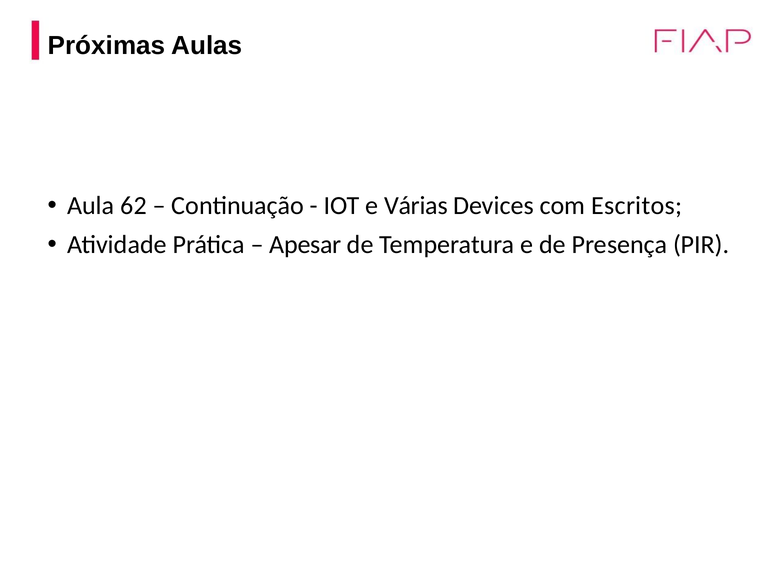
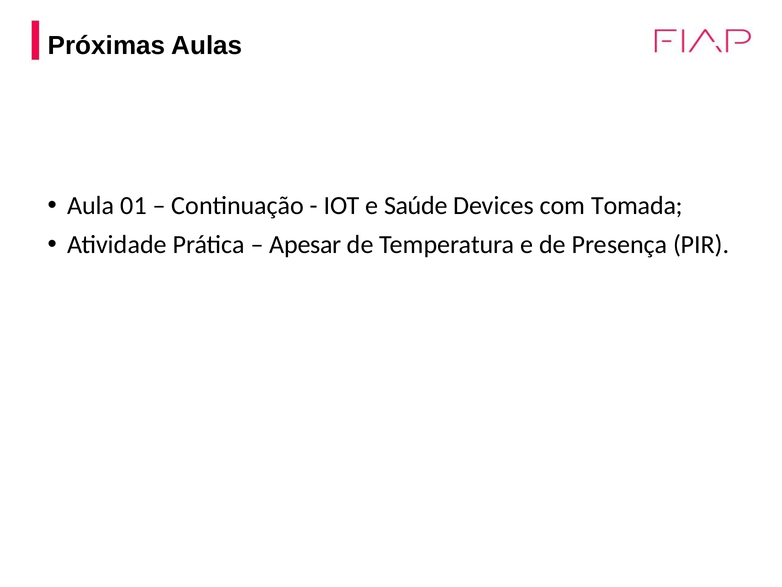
62: 62 -> 01
Várias: Várias -> Saúde
Escritos: Escritos -> Tomada
